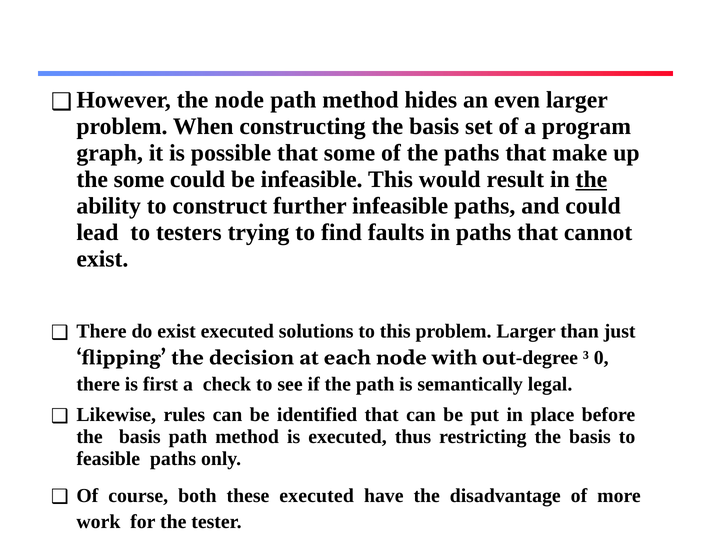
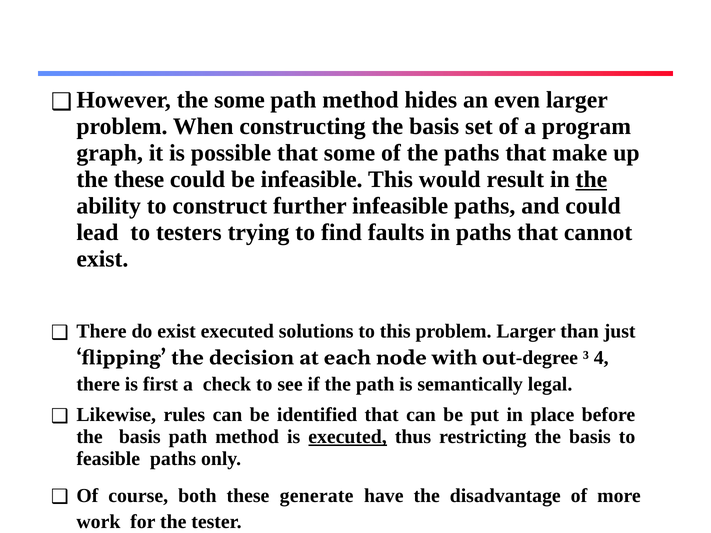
the node: node -> some
the some: some -> these
0: 0 -> 4
executed at (348, 437) underline: none -> present
these executed: executed -> generate
